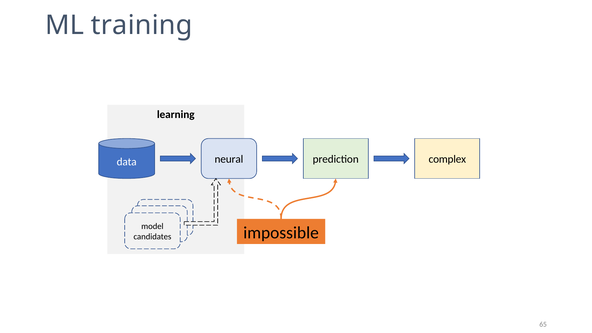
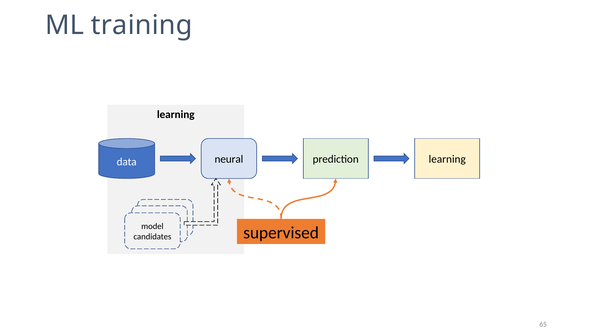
prediction complex: complex -> learning
impossible: impossible -> supervised
